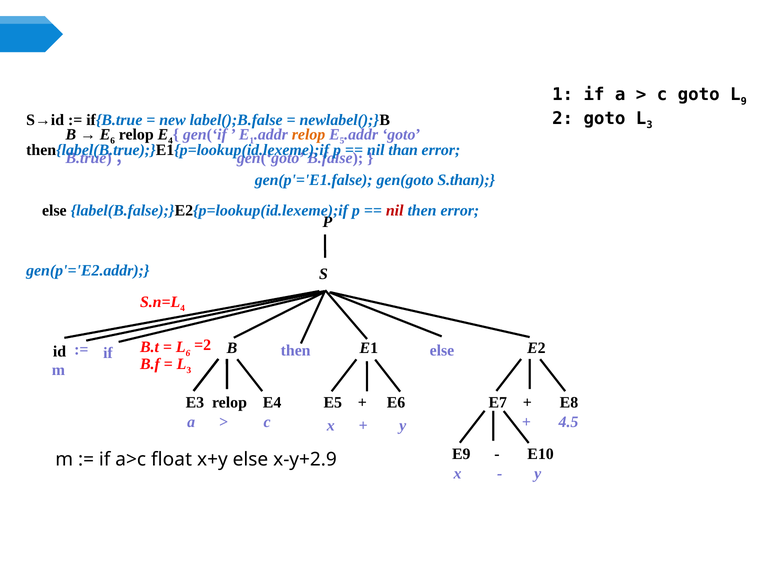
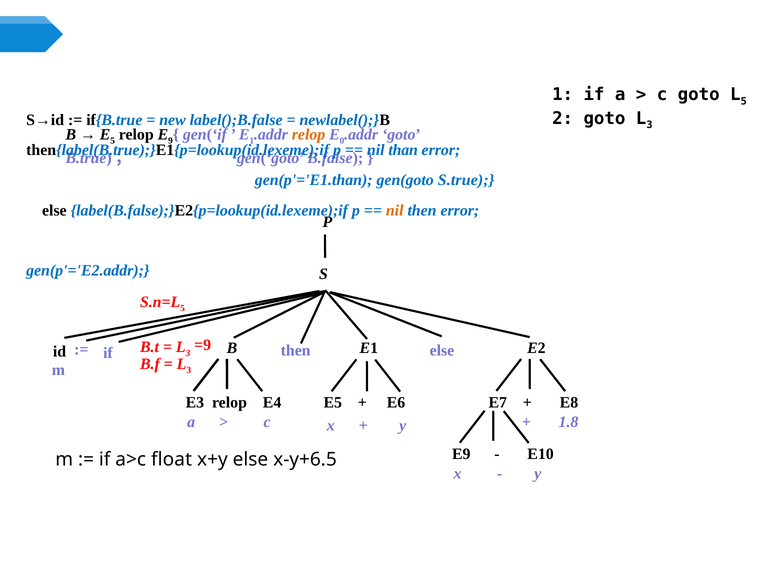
9 at (744, 101): 9 -> 5
6 at (113, 141): 6 -> 5
4 at (171, 141): 4 -> 9
5: 5 -> 0
gen(p'='E1.false: gen(p'='E1.false -> gen(p'='E1.than
S.than: S.than -> S.true
nil at (395, 211) colour: red -> orange
4 at (183, 309): 4 -> 5
=2: =2 -> =9
6 at (188, 353): 6 -> 3
4.5: 4.5 -> 1.8
x-y+2.9: x-y+2.9 -> x-y+6.5
